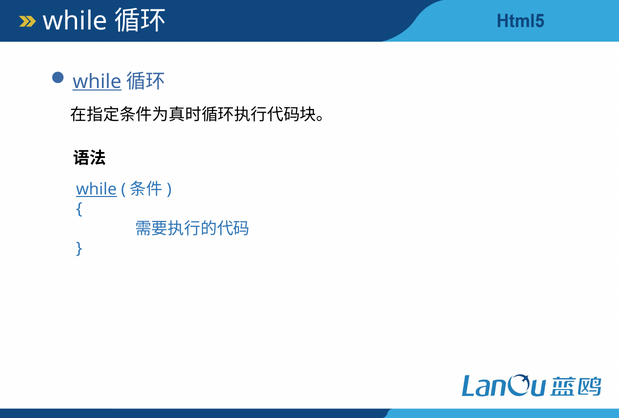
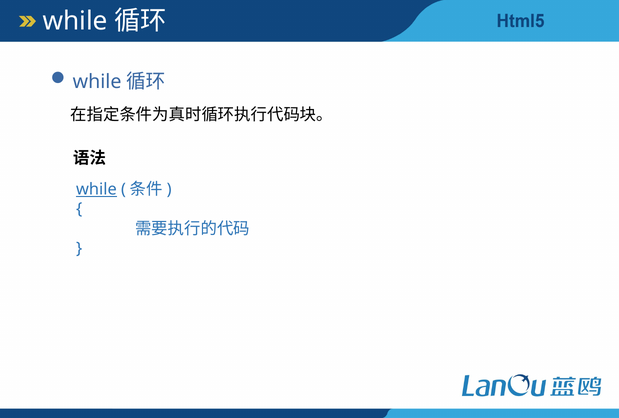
while at (97, 82) underline: present -> none
